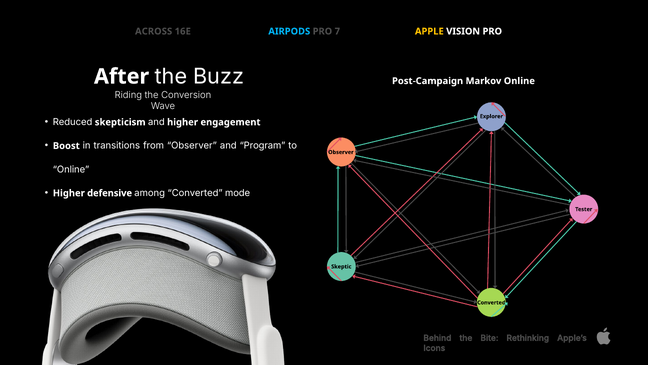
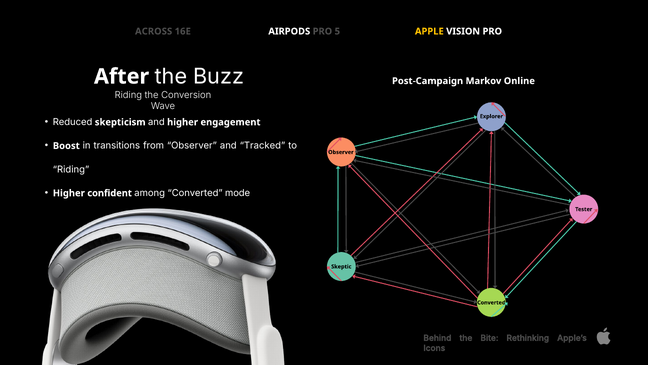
AIRPODS colour: light blue -> white
7: 7 -> 5
Program: Program -> Tracked
Online at (71, 169): Online -> Riding
defensive: defensive -> confident
